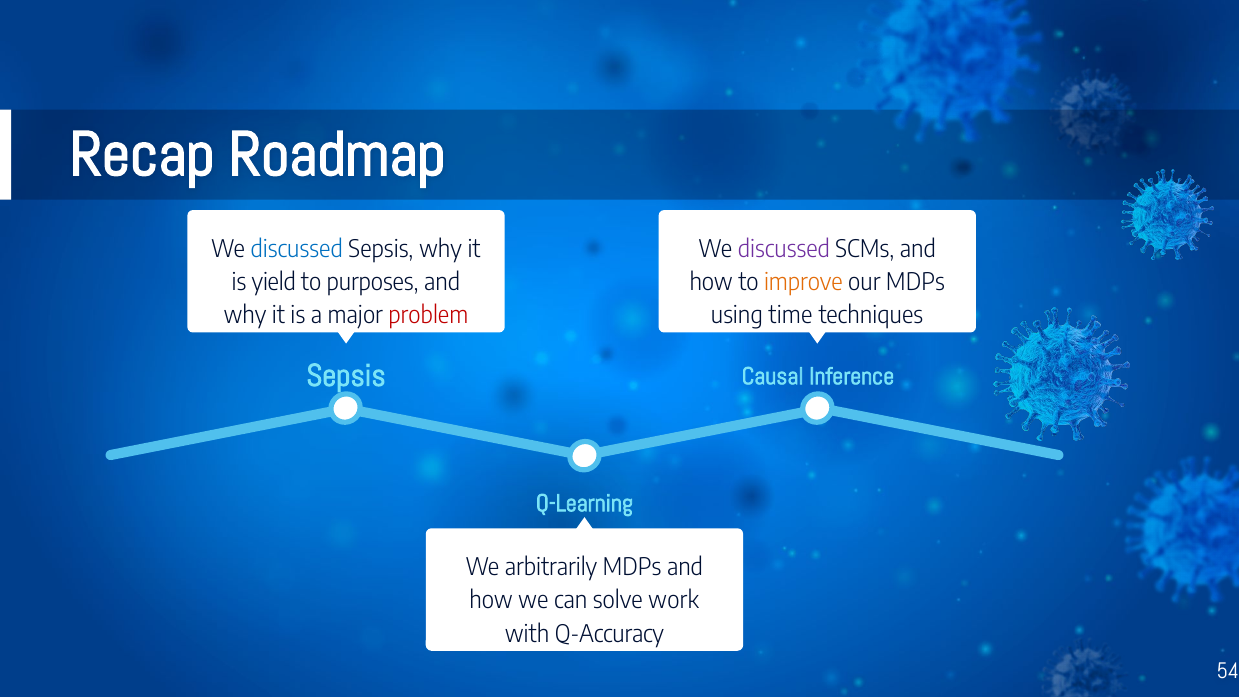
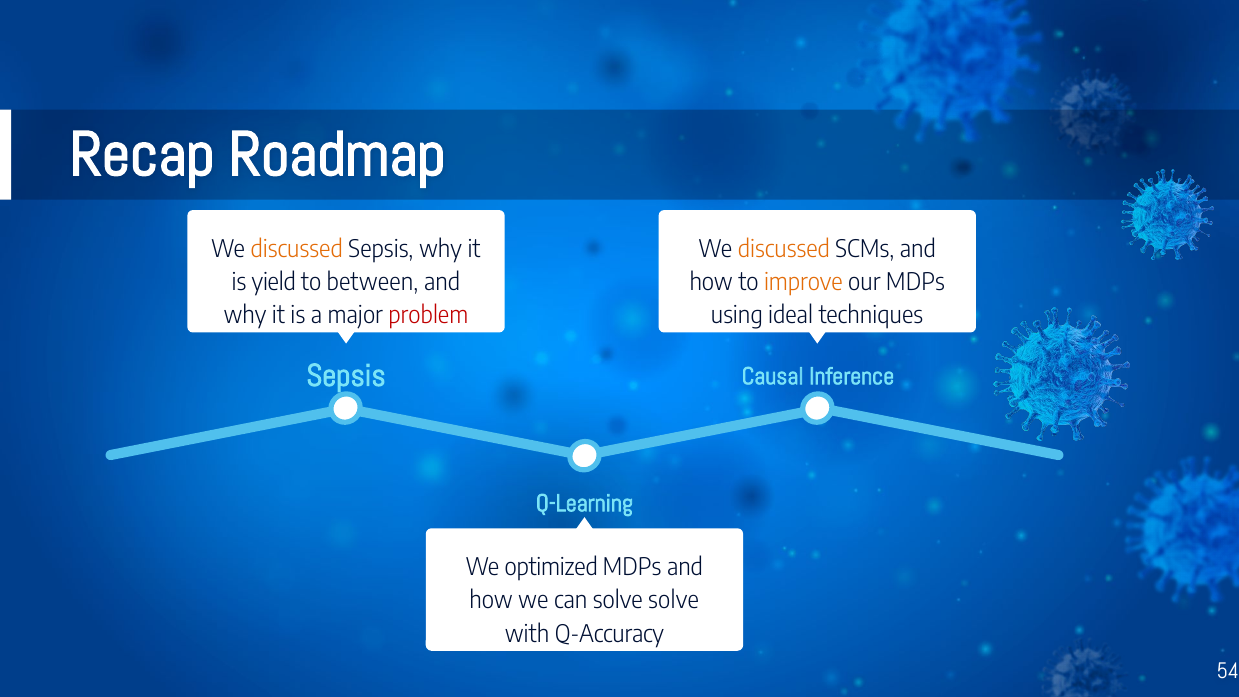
discussed at (297, 249) colour: blue -> orange
discussed at (784, 249) colour: purple -> orange
purposes: purposes -> between
time: time -> ideal
arbitrarily: arbitrarily -> optimized
solve work: work -> solve
